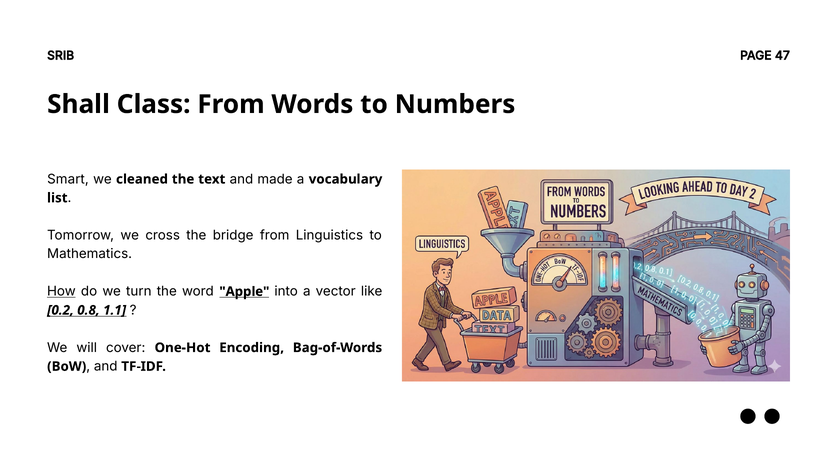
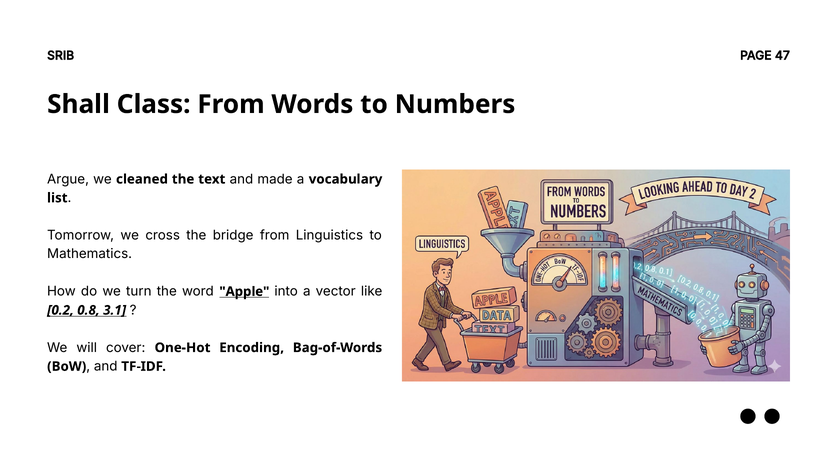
Smart: Smart -> Argue
How underline: present -> none
1.1: 1.1 -> 3.1
